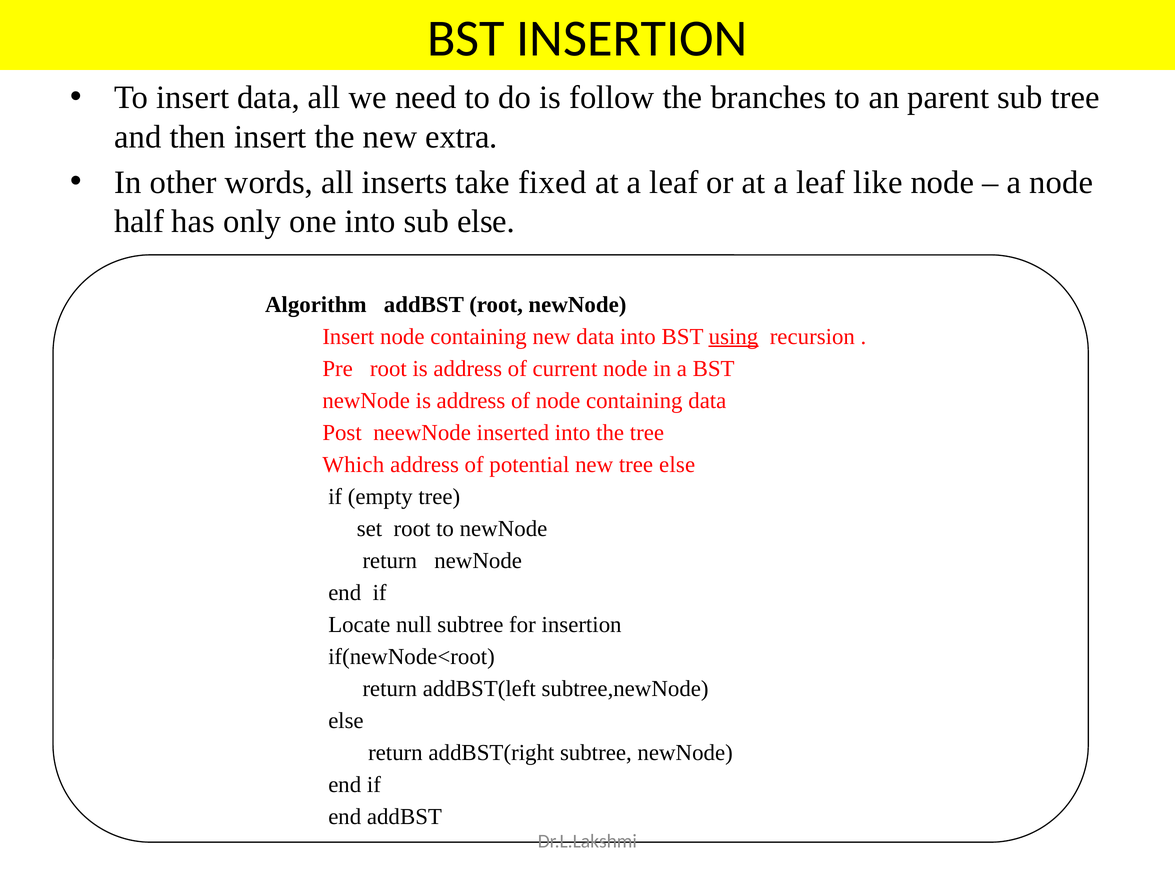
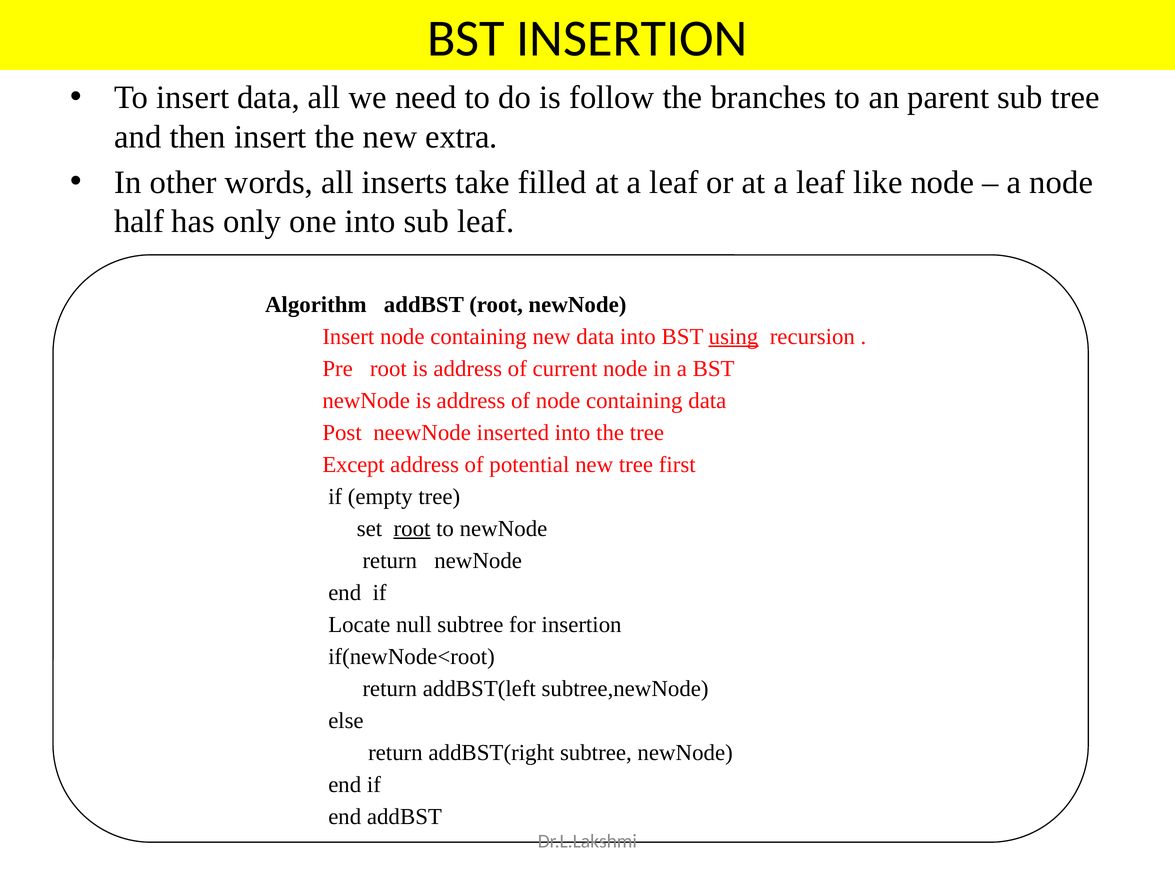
fixed: fixed -> filled
sub else: else -> leaf
Which: Which -> Except
tree else: else -> first
root at (412, 529) underline: none -> present
